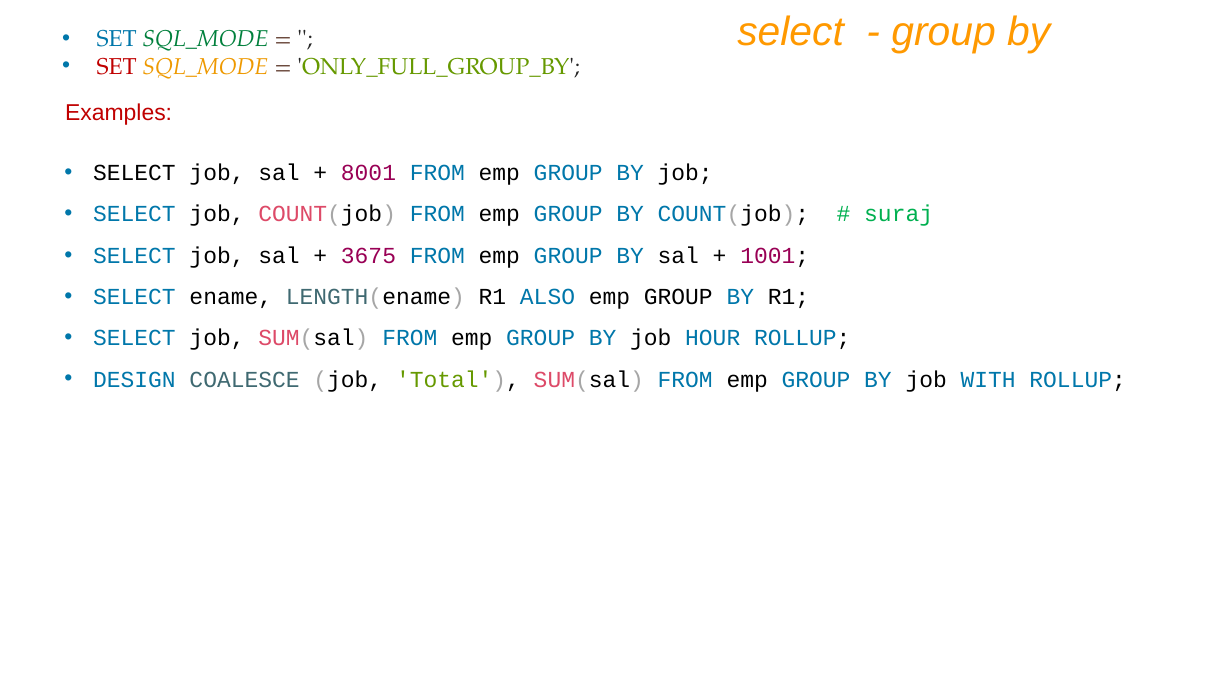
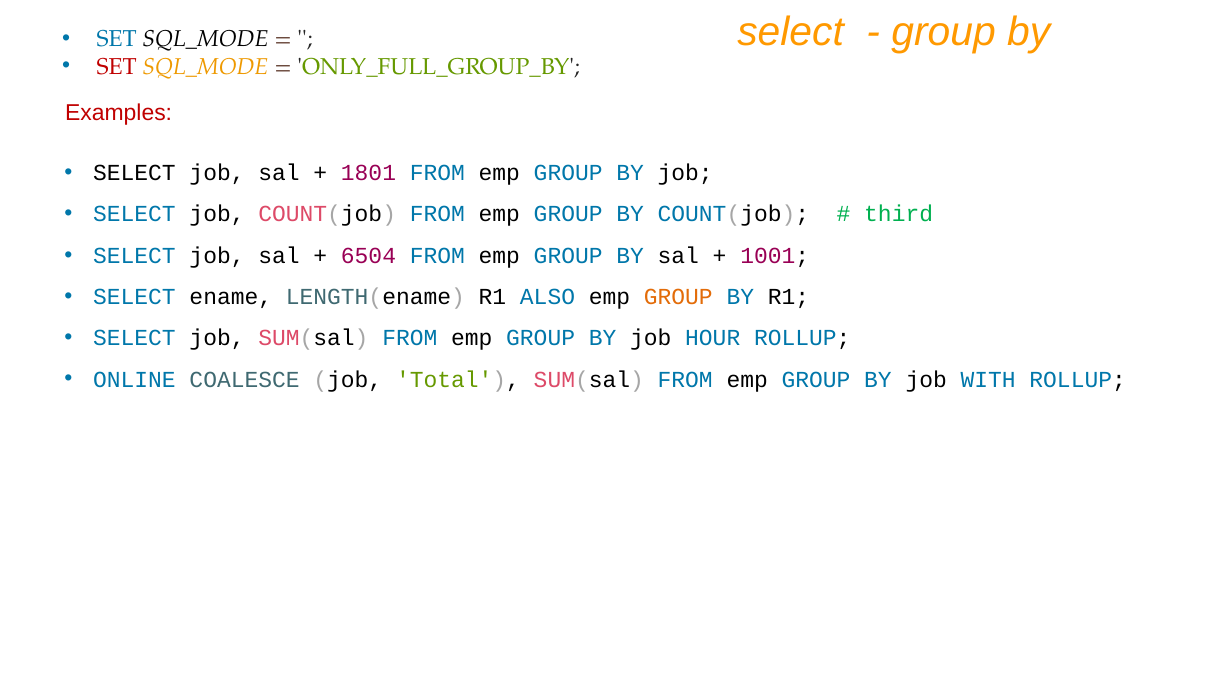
SQL_MODE at (205, 39) colour: green -> black
8001: 8001 -> 1801
suraj: suraj -> third
3675: 3675 -> 6504
GROUP at (678, 297) colour: black -> orange
DESIGN: DESIGN -> ONLINE
